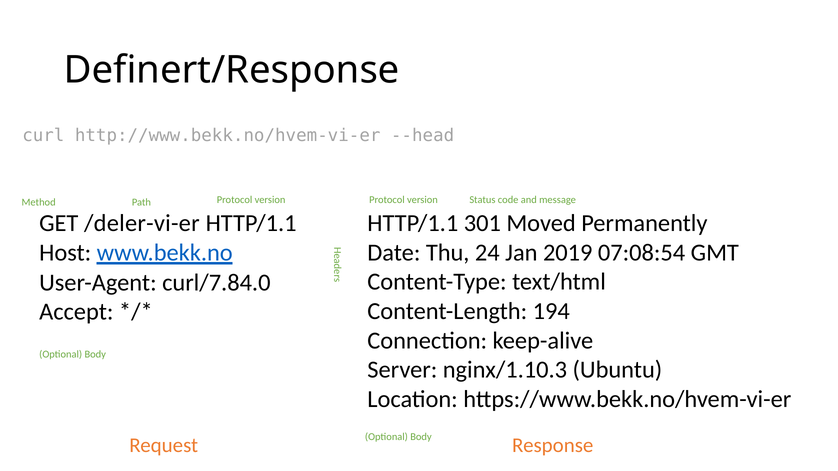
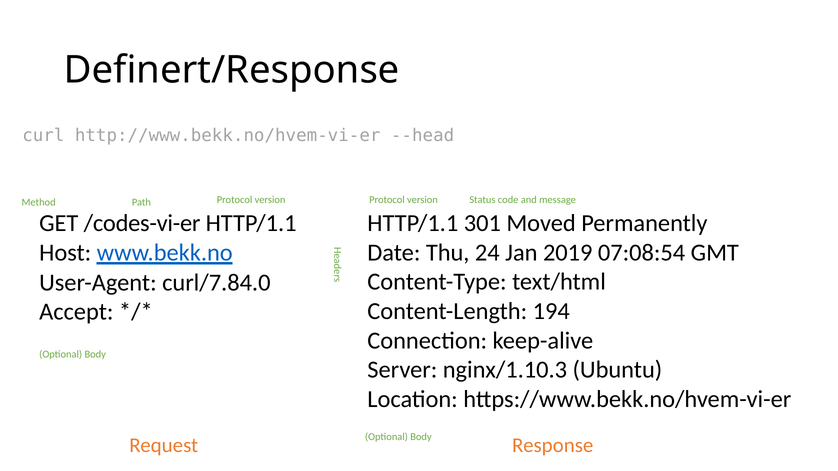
/deler-vi-er: /deler-vi-er -> /codes-vi-er
